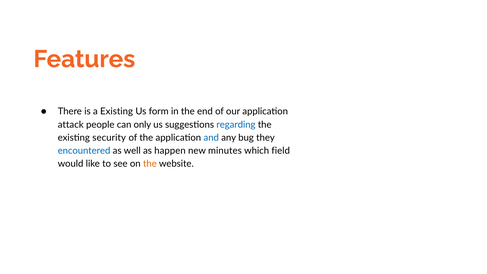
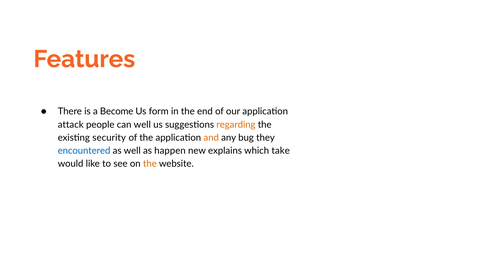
a Existing: Existing -> Become
can only: only -> well
regarding colour: blue -> orange
and colour: blue -> orange
minutes: minutes -> explains
field: field -> take
